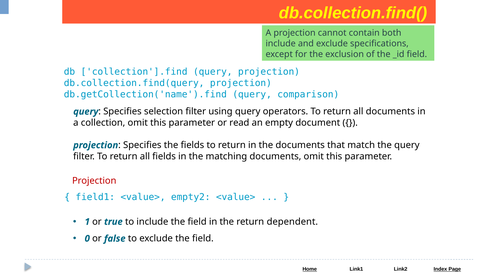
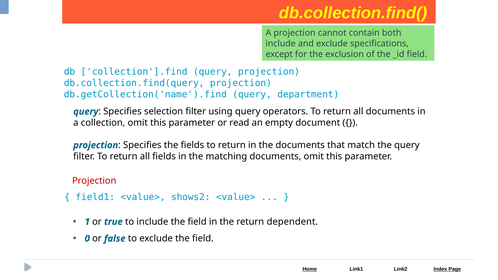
comparison: comparison -> department
empty2: empty2 -> shows2
